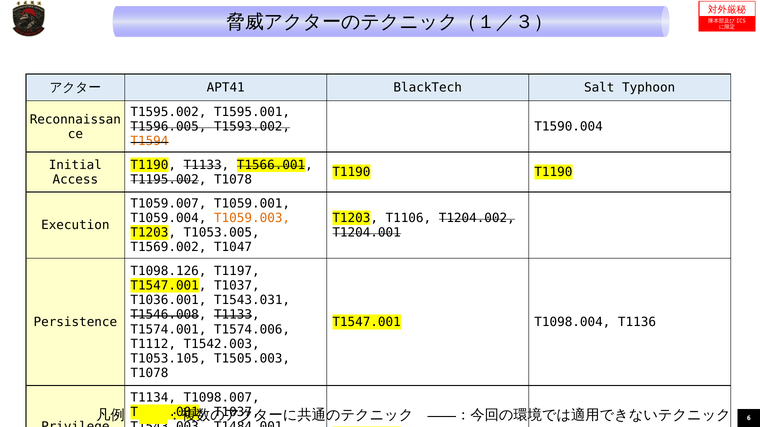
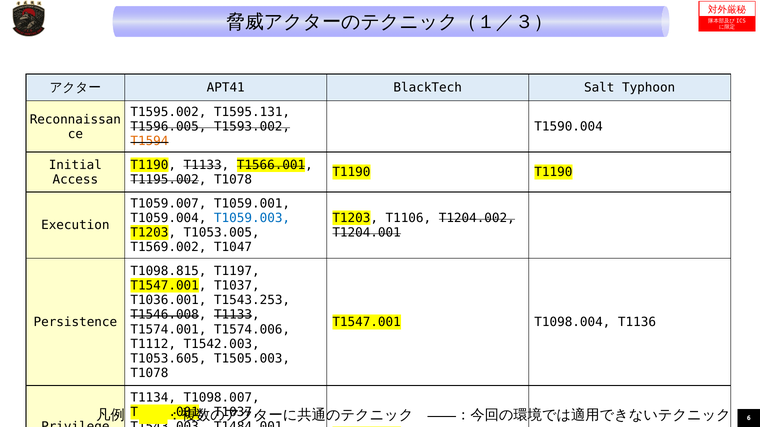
T1595.001: T1595.001 -> T1595.131
T1059.003 colour: orange -> blue
T1098.126: T1098.126 -> T1098.815
T1543.031: T1543.031 -> T1543.253
T1053.105: T1053.105 -> T1053.605
